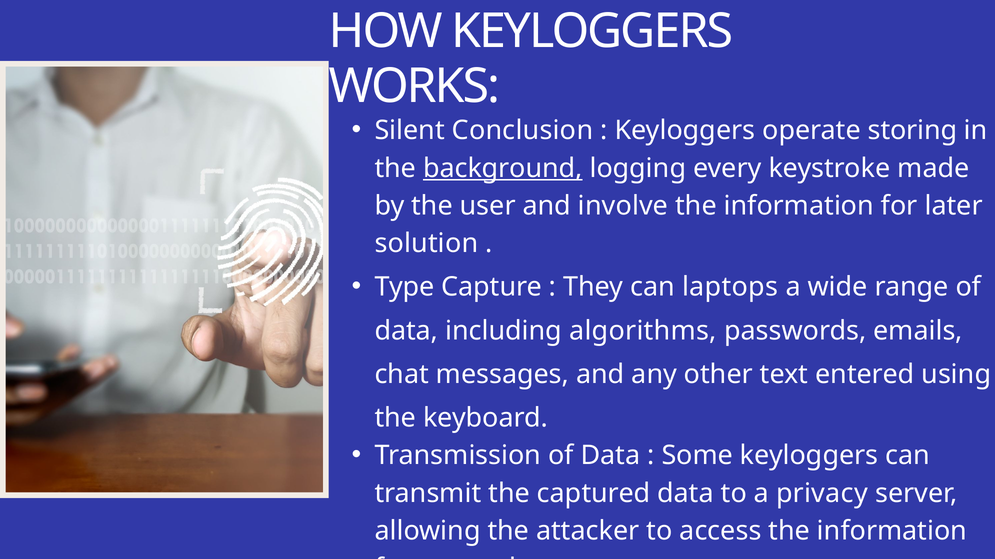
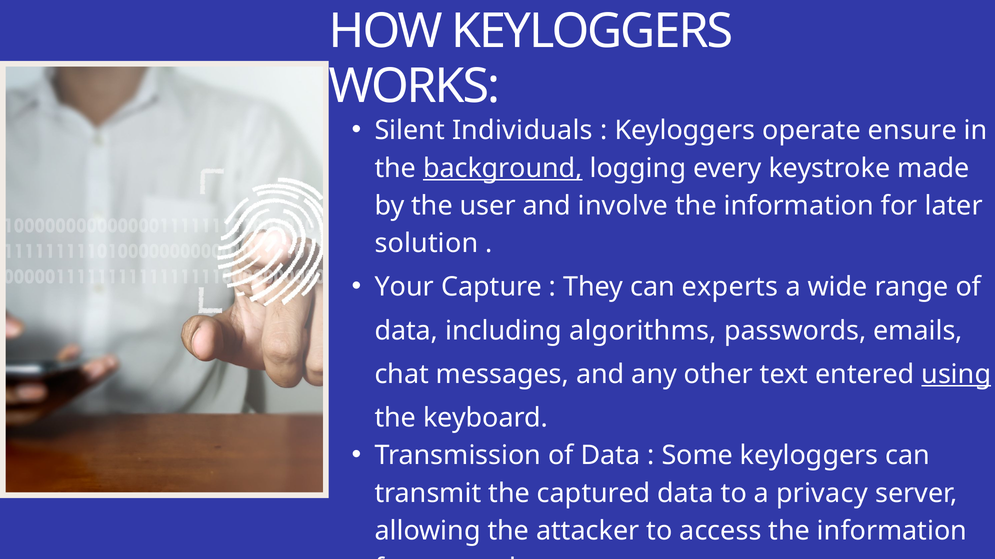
Conclusion: Conclusion -> Individuals
storing: storing -> ensure
Type: Type -> Your
laptops: laptops -> experts
using underline: none -> present
